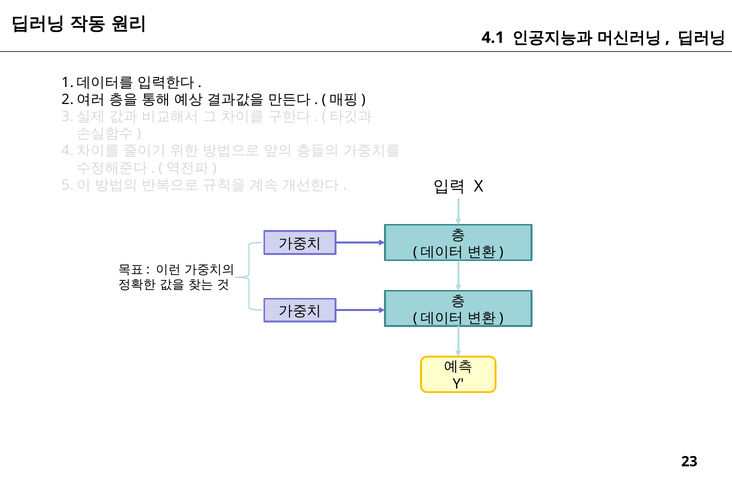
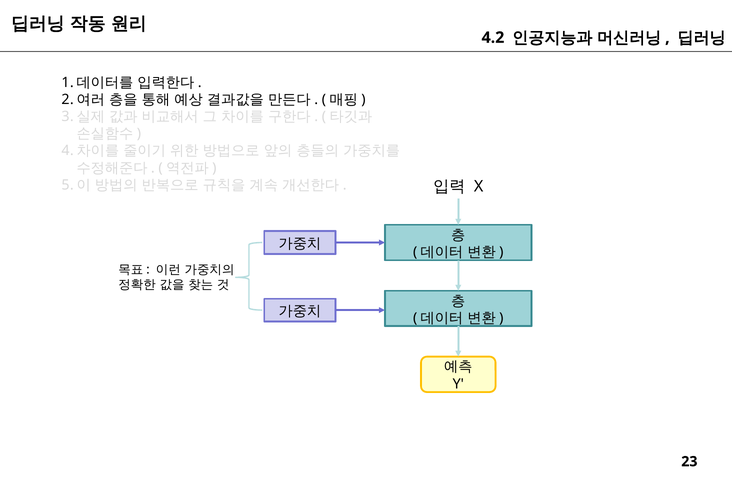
4.1: 4.1 -> 4.2
